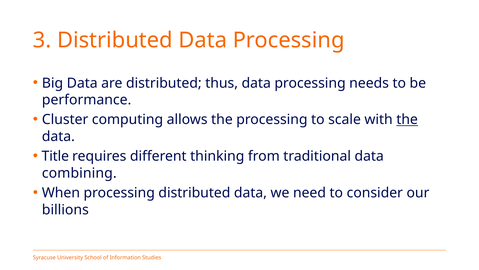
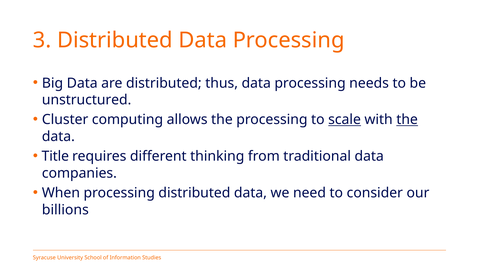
performance: performance -> unstructured
scale underline: none -> present
combining: combining -> companies
